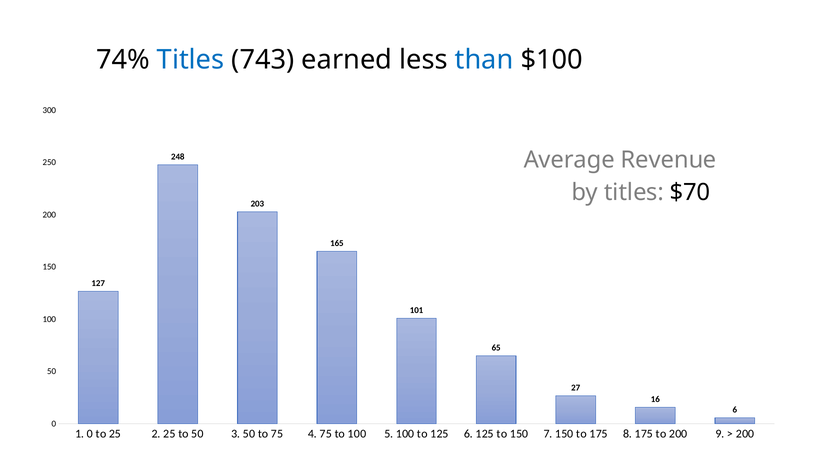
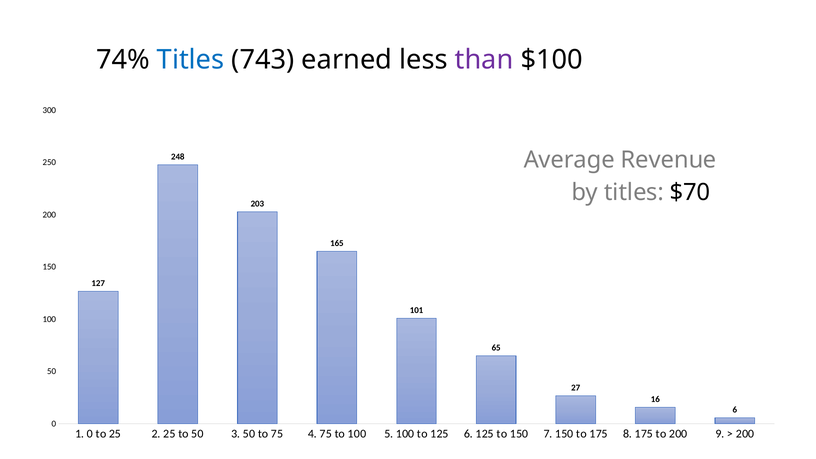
than colour: blue -> purple
